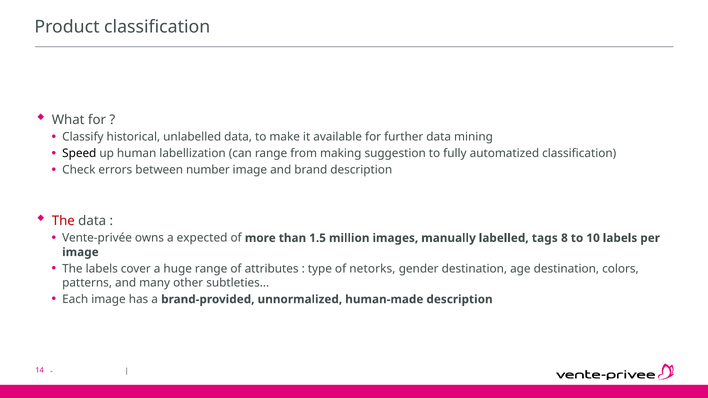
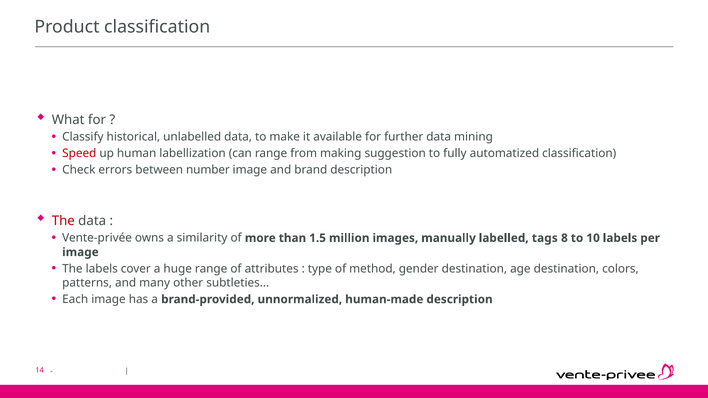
Speed colour: black -> red
expected: expected -> similarity
netorks: netorks -> method
